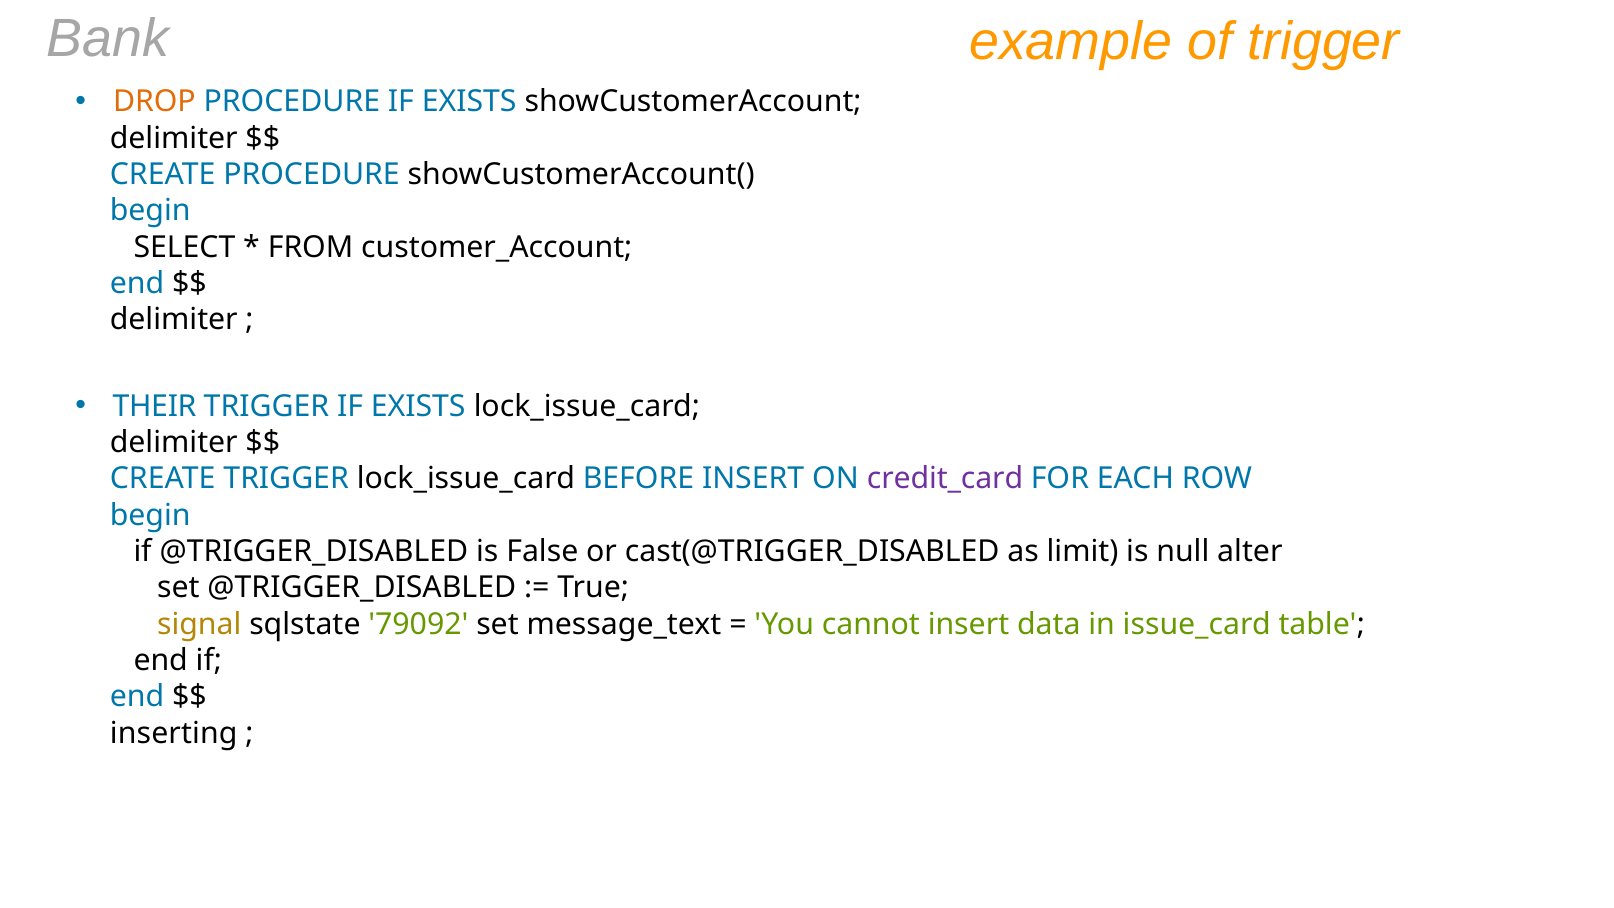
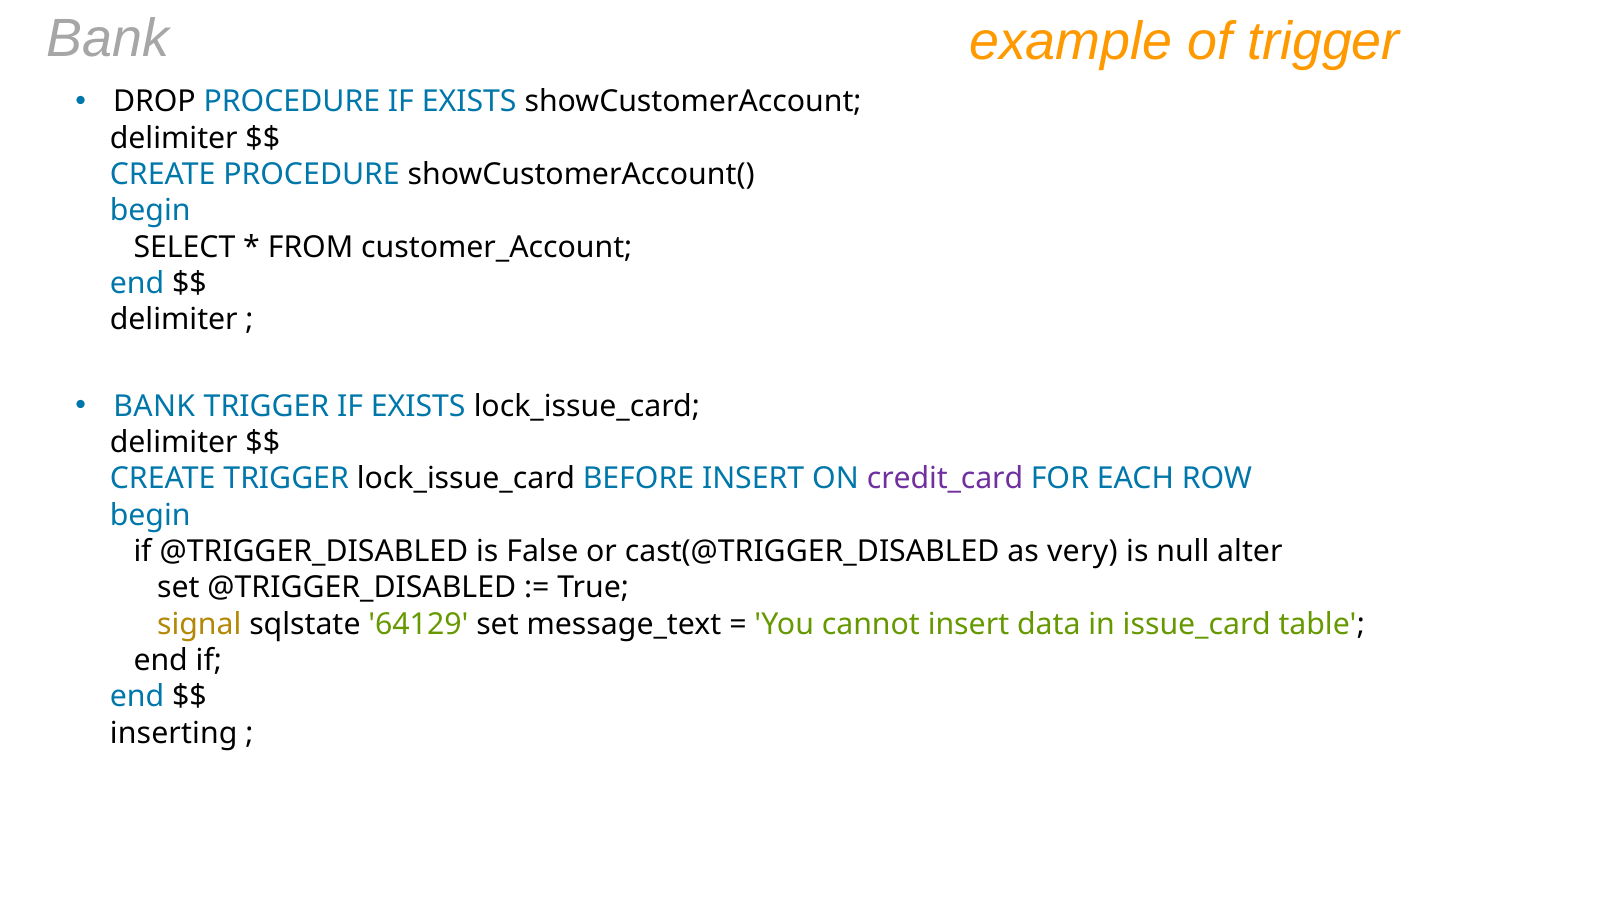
DROP colour: orange -> black
THEIR at (155, 406): THEIR -> BANK
limit: limit -> very
79092: 79092 -> 64129
